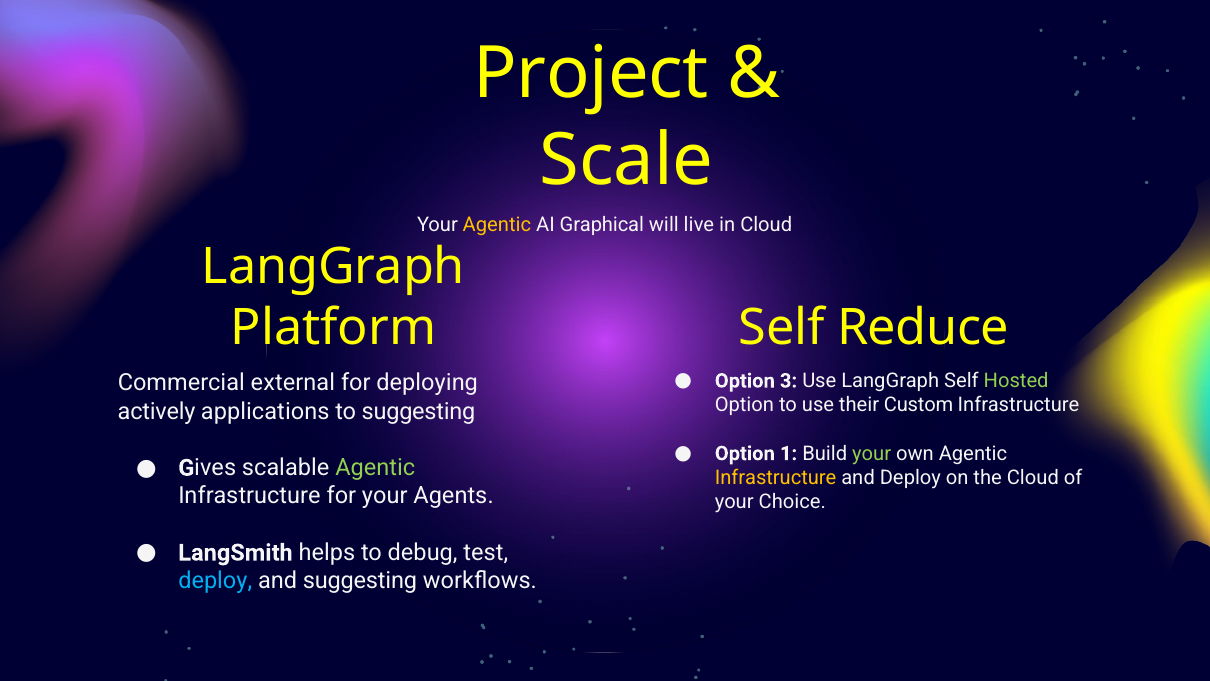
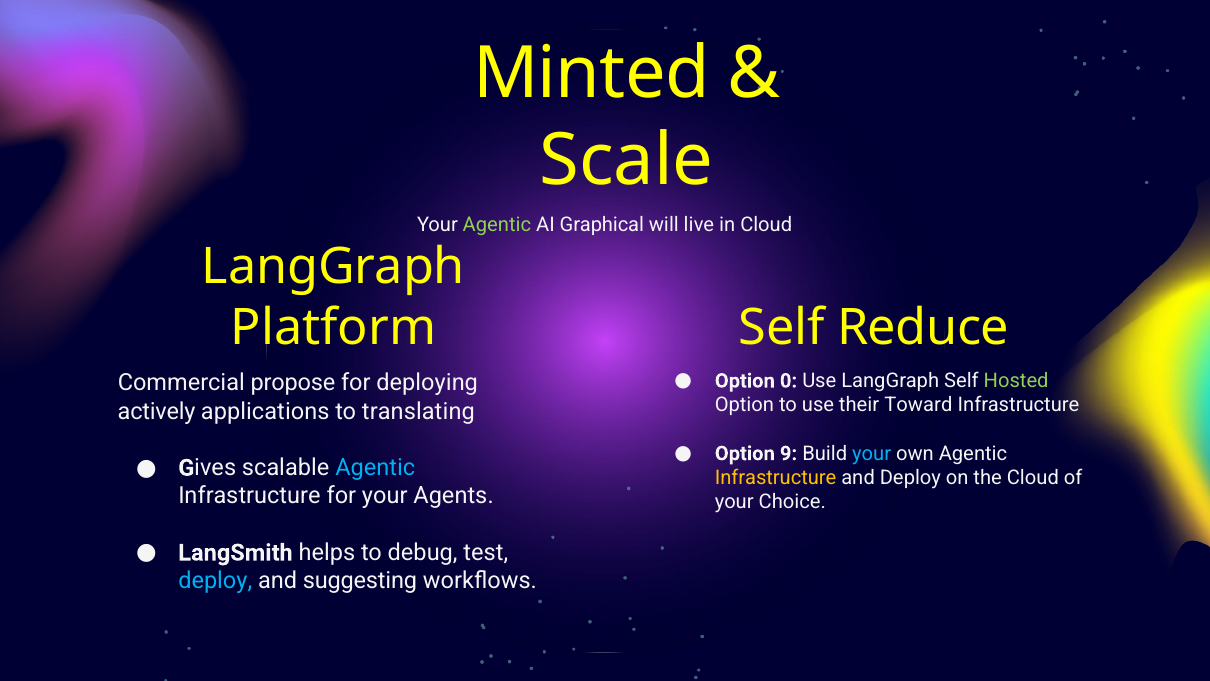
Project: Project -> Minted
Agentic at (497, 225) colour: yellow -> light green
3: 3 -> 0
external: external -> propose
Custom: Custom -> Toward
to suggesting: suggesting -> translating
1: 1 -> 9
your at (872, 453) colour: light green -> light blue
Agentic at (375, 468) colour: light green -> light blue
